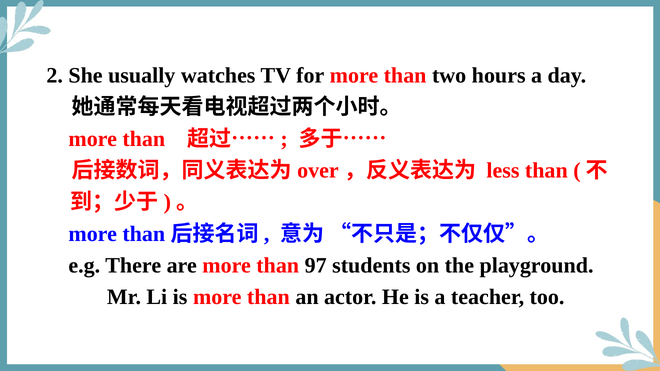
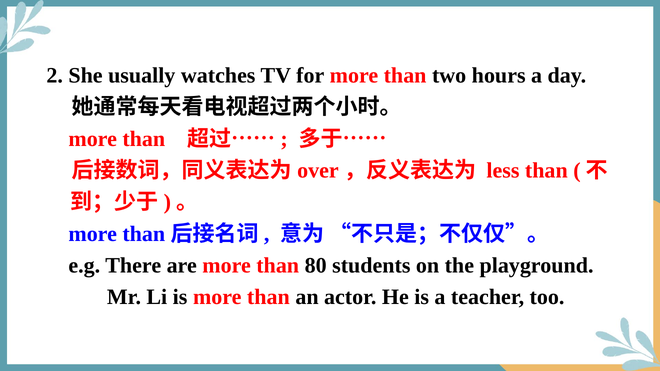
97: 97 -> 80
